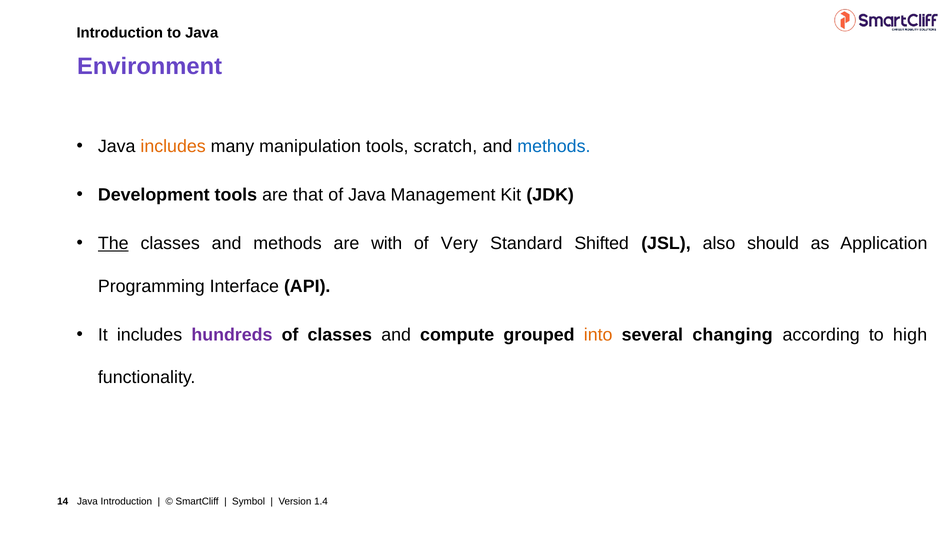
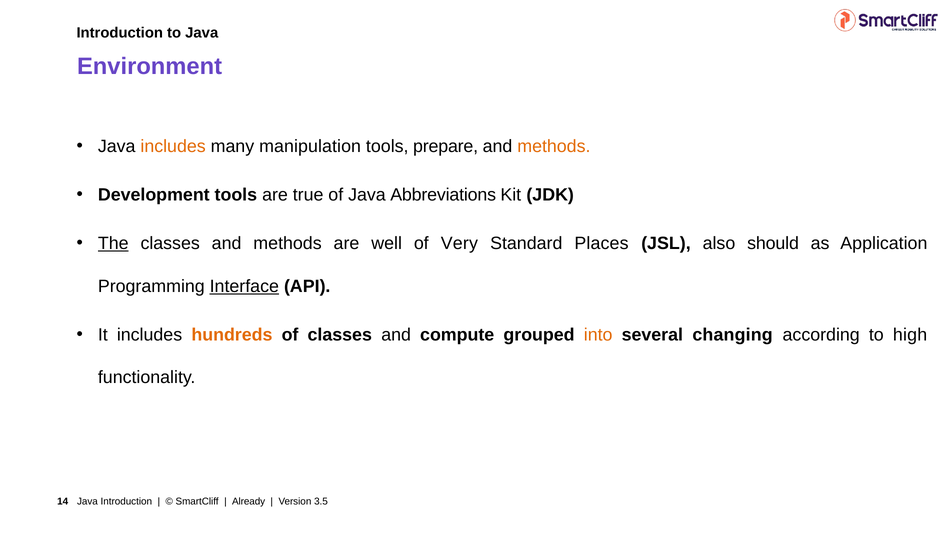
scratch: scratch -> prepare
methods at (554, 146) colour: blue -> orange
that: that -> true
Management: Management -> Abbreviations
with: with -> well
Shifted: Shifted -> Places
Interface underline: none -> present
hundreds colour: purple -> orange
Symbol: Symbol -> Already
1.4: 1.4 -> 3.5
